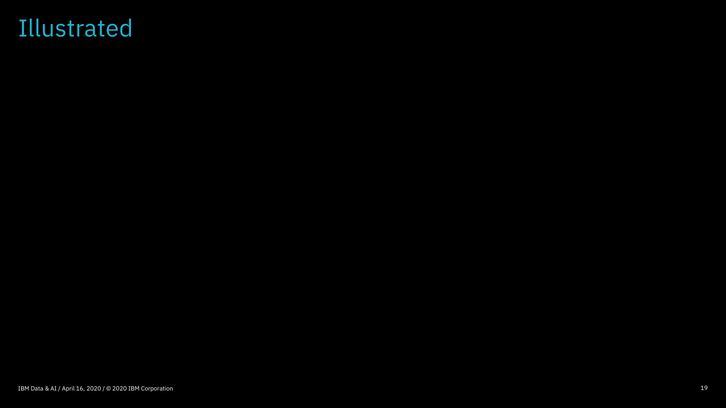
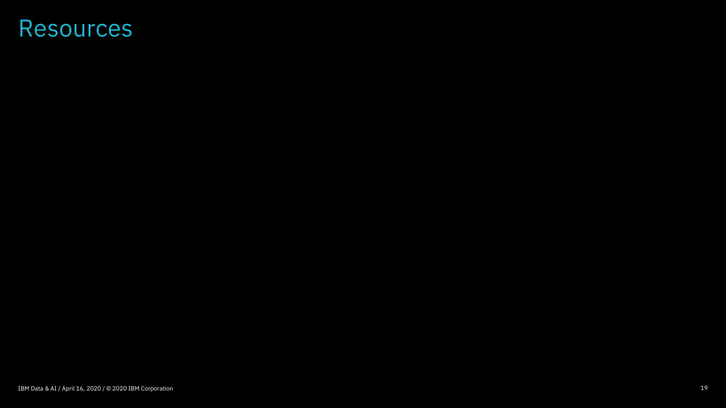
Illustrated: Illustrated -> Resources
